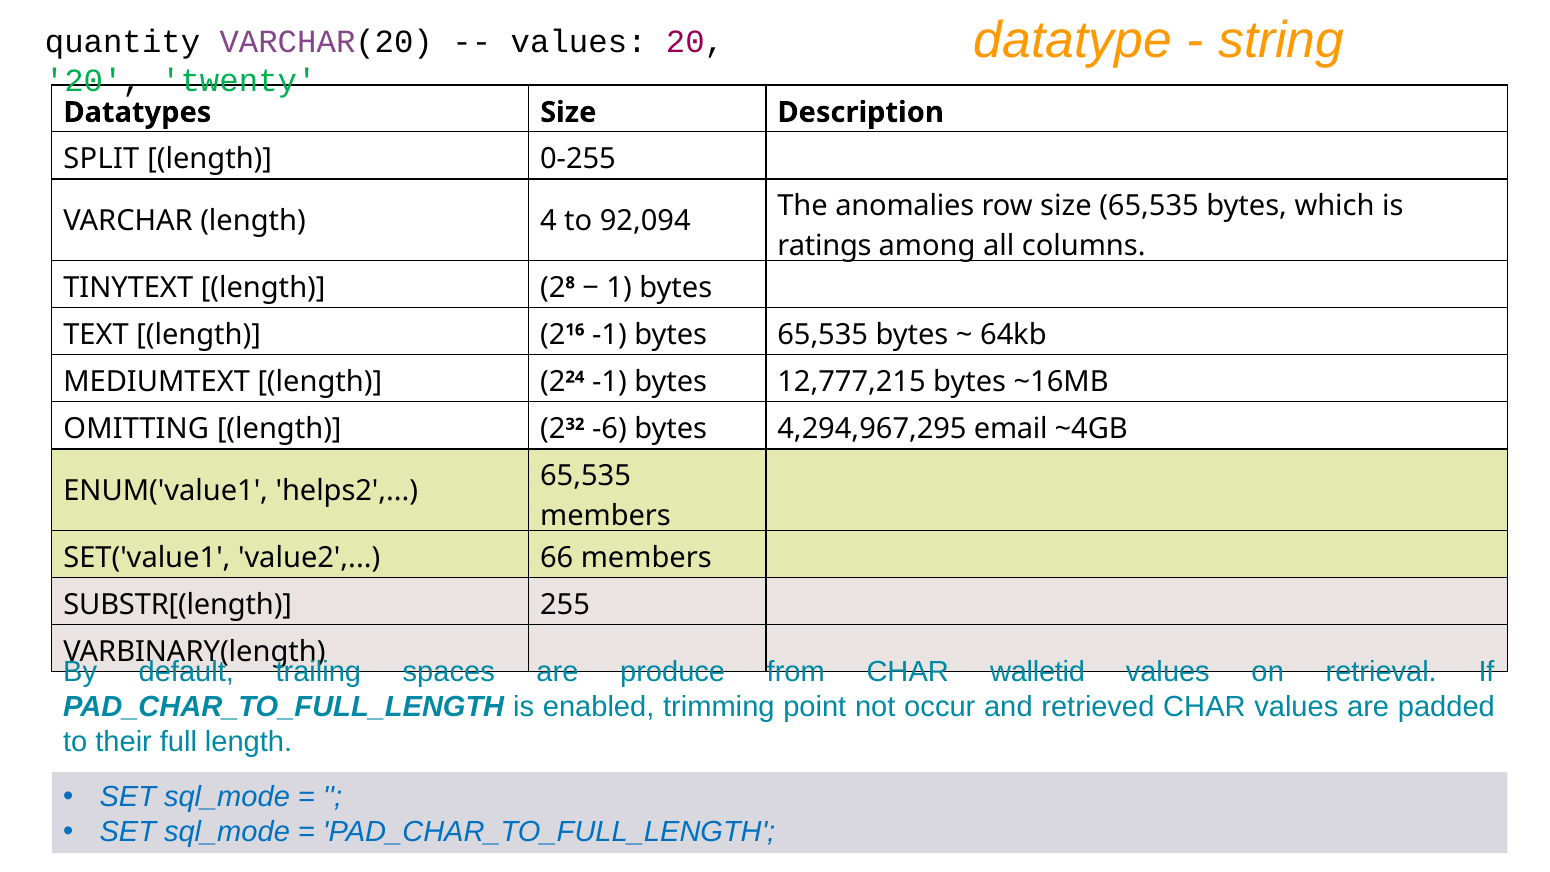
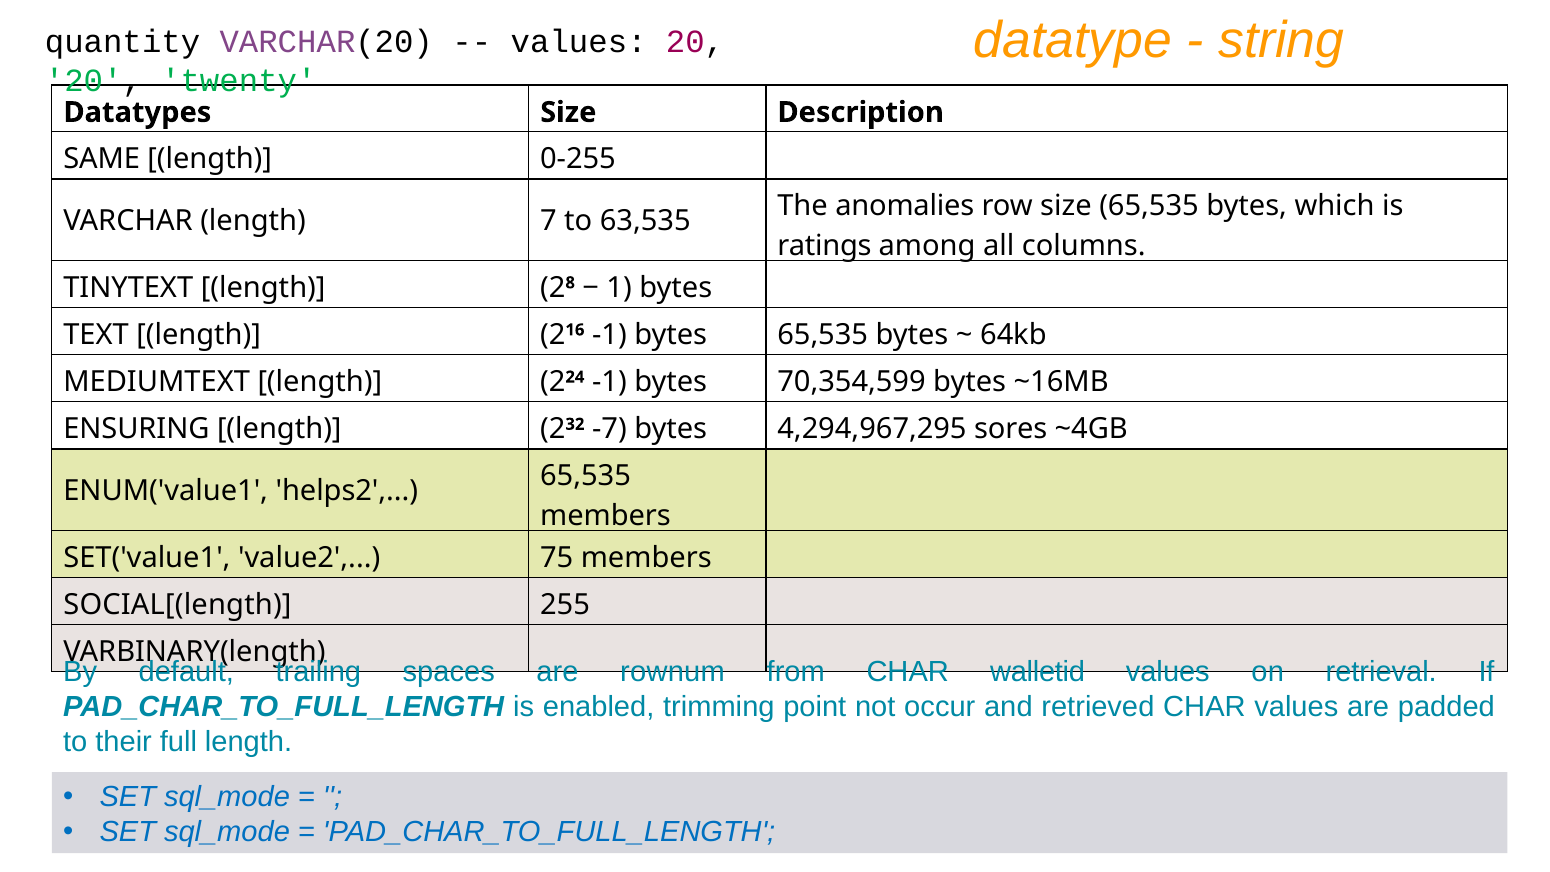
SPLIT: SPLIT -> SAME
4: 4 -> 7
92,094: 92,094 -> 63,535
12,777,215: 12,777,215 -> 70,354,599
OMITTING: OMITTING -> ENSURING
-6: -6 -> -7
email: email -> sores
66: 66 -> 75
SUBSTR[(length: SUBSTR[(length -> SOCIAL[(length
produce: produce -> rownum
